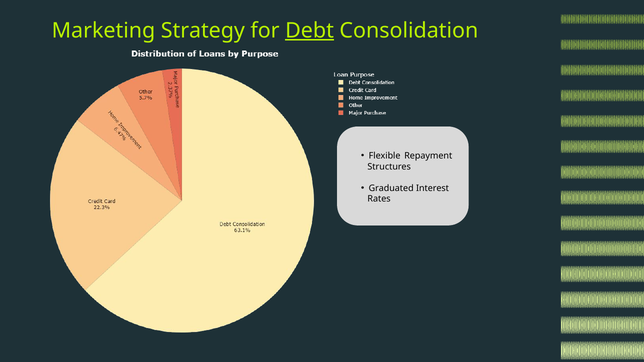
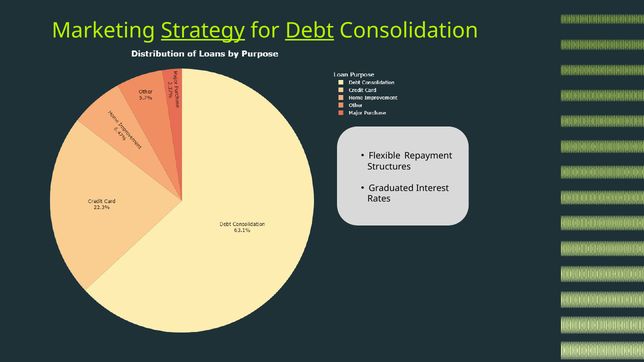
Strategy underline: none -> present
